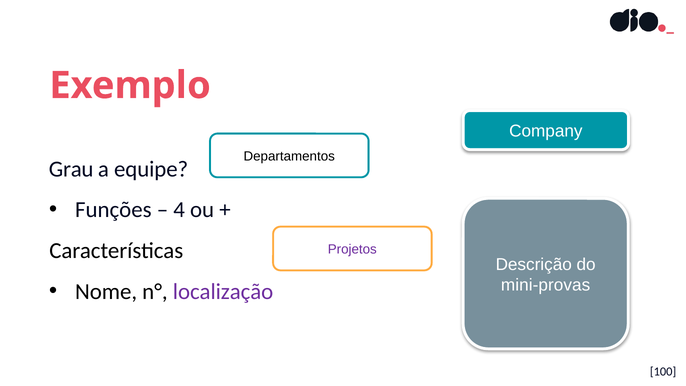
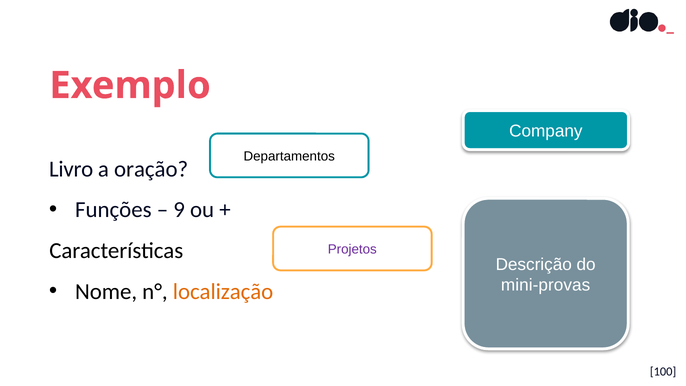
Grau: Grau -> Livro
equipe: equipe -> oração
4: 4 -> 9
localização colour: purple -> orange
